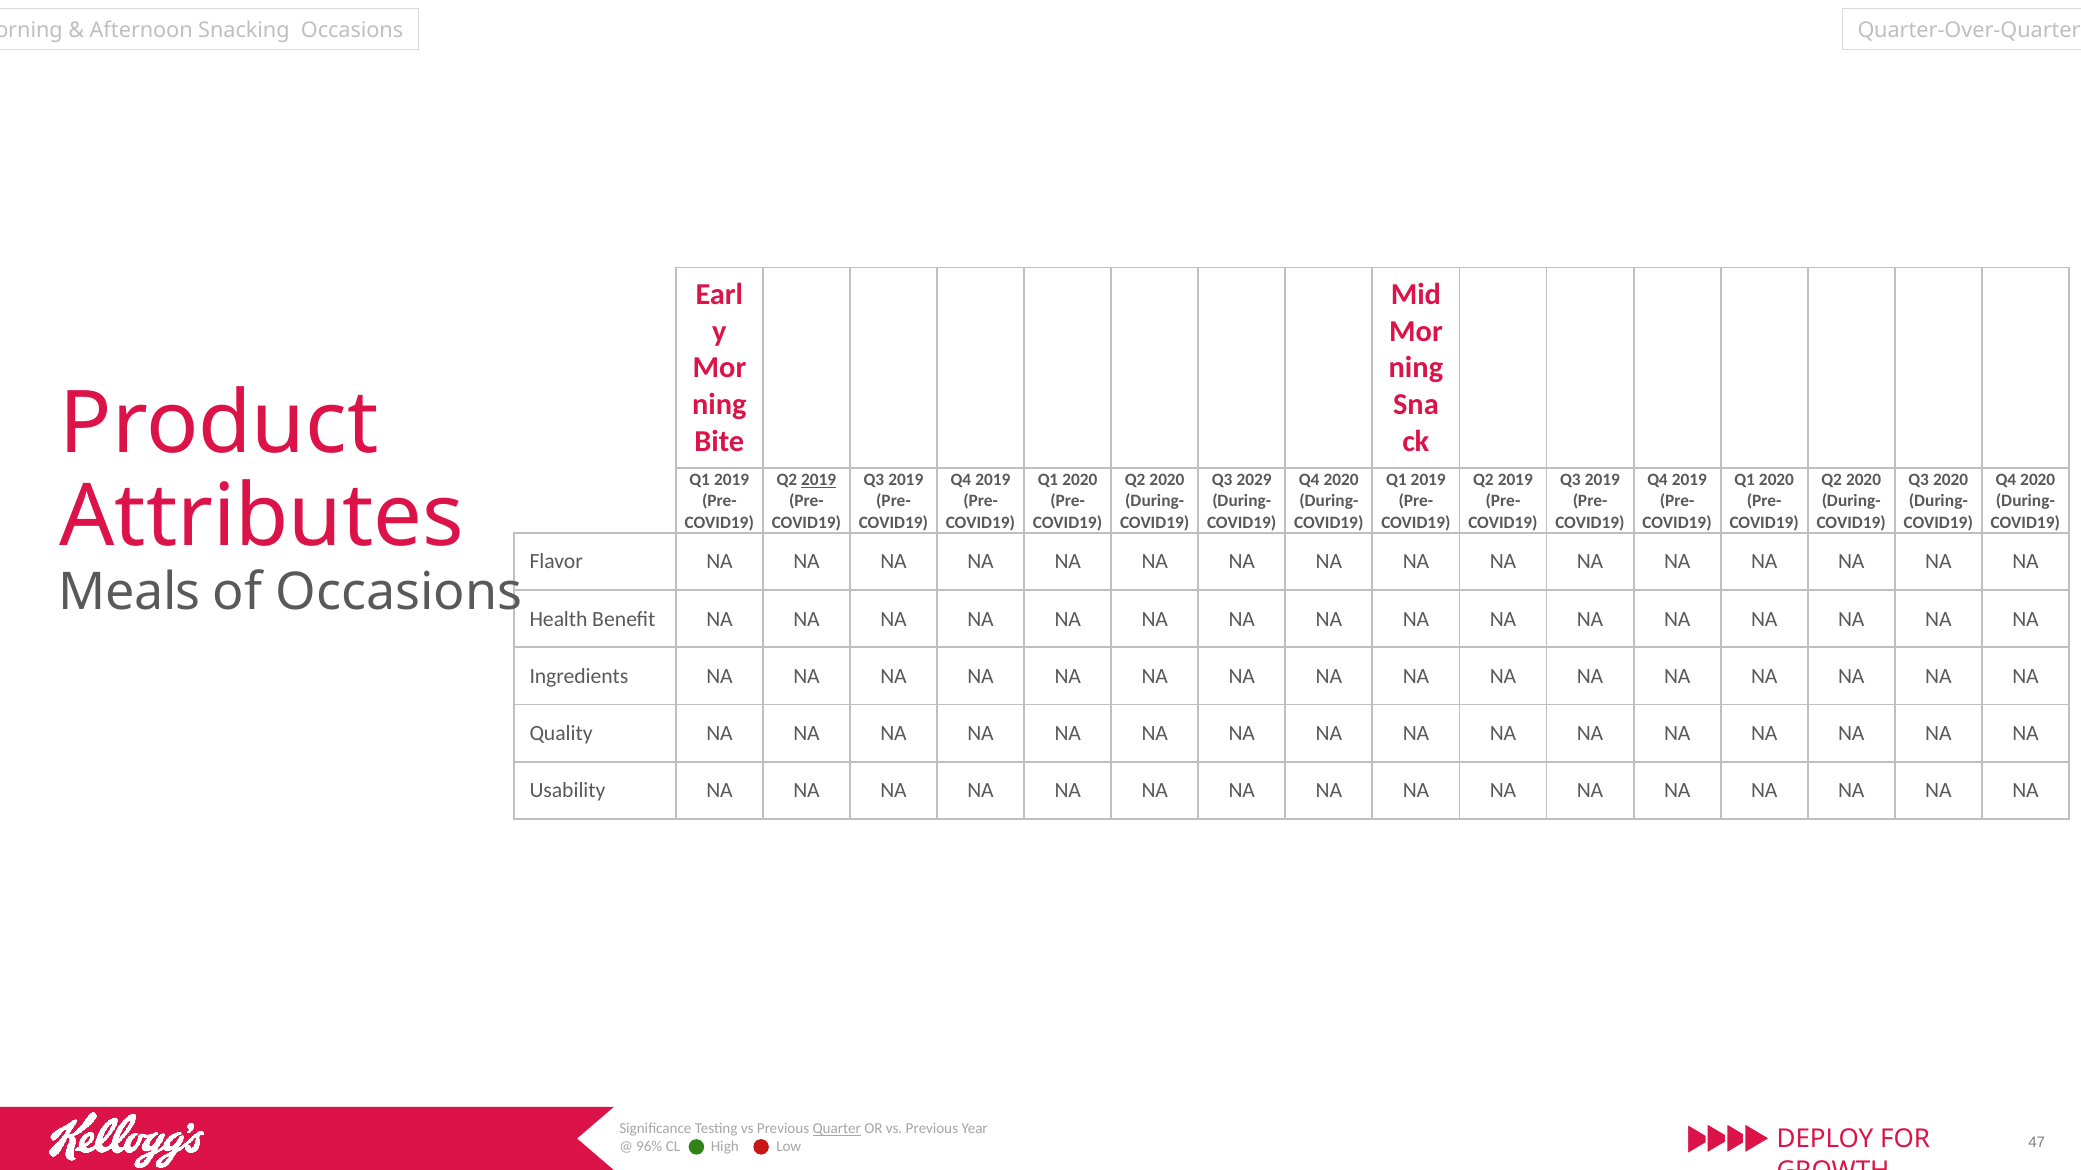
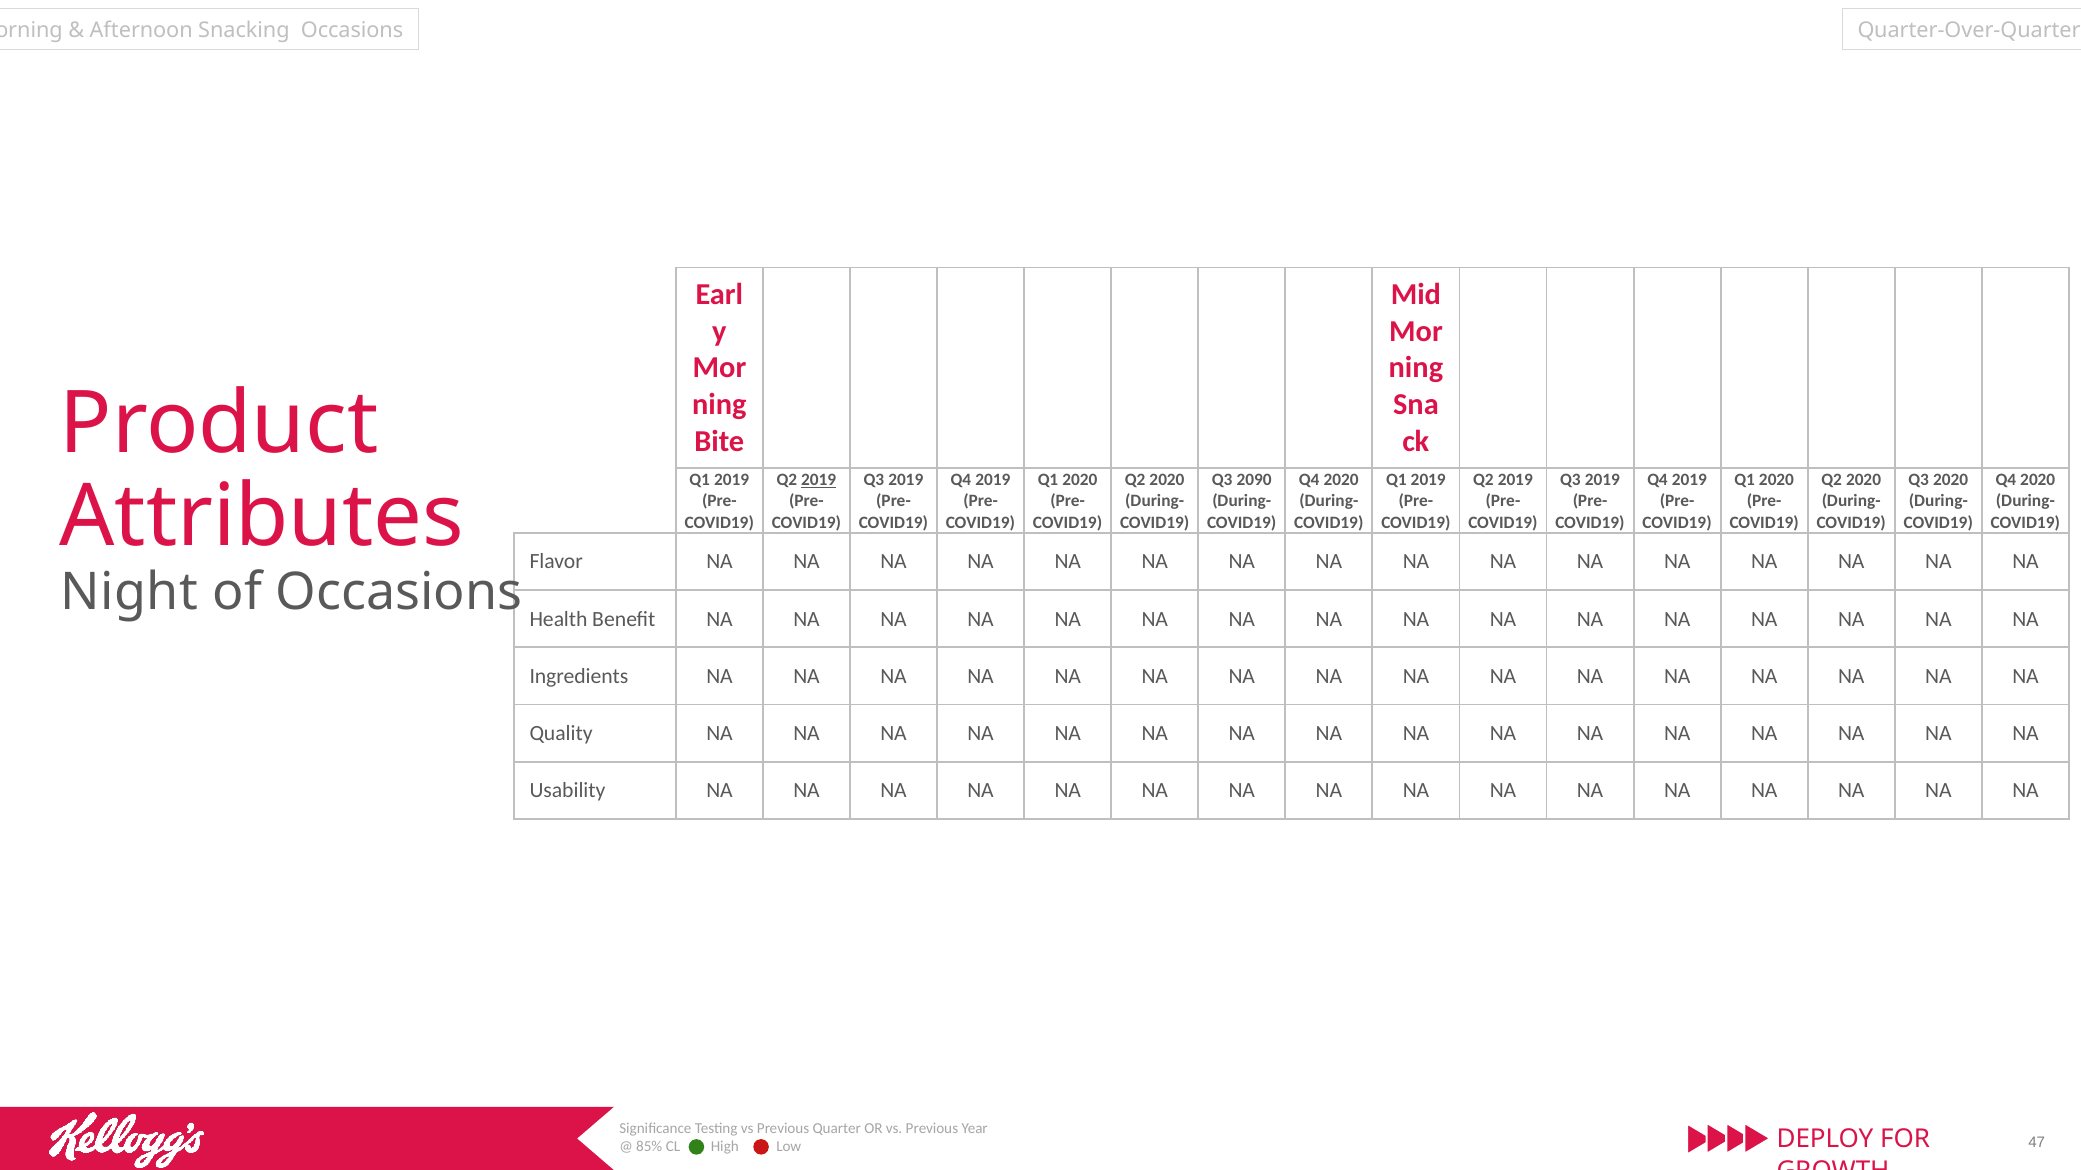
2029: 2029 -> 2090
Meals: Meals -> Night
Quarter underline: present -> none
96%: 96% -> 85%
